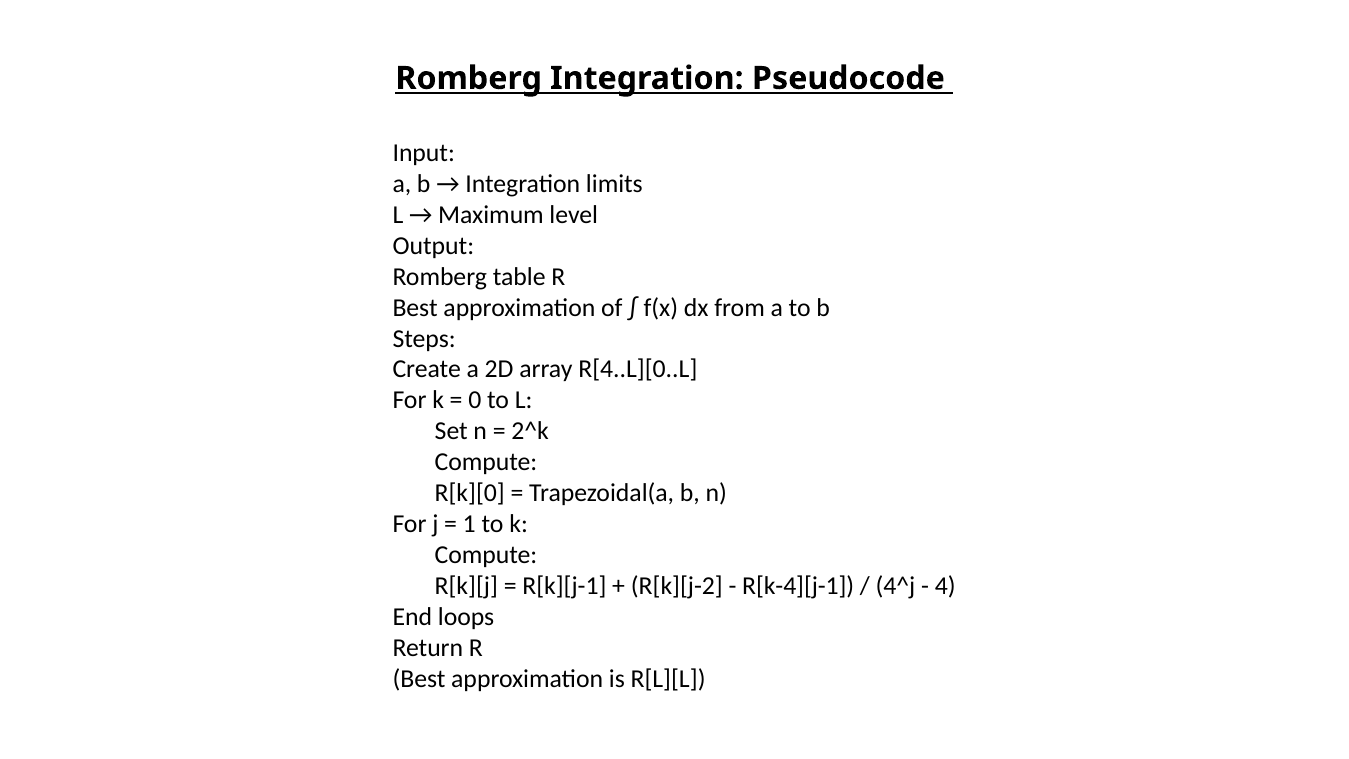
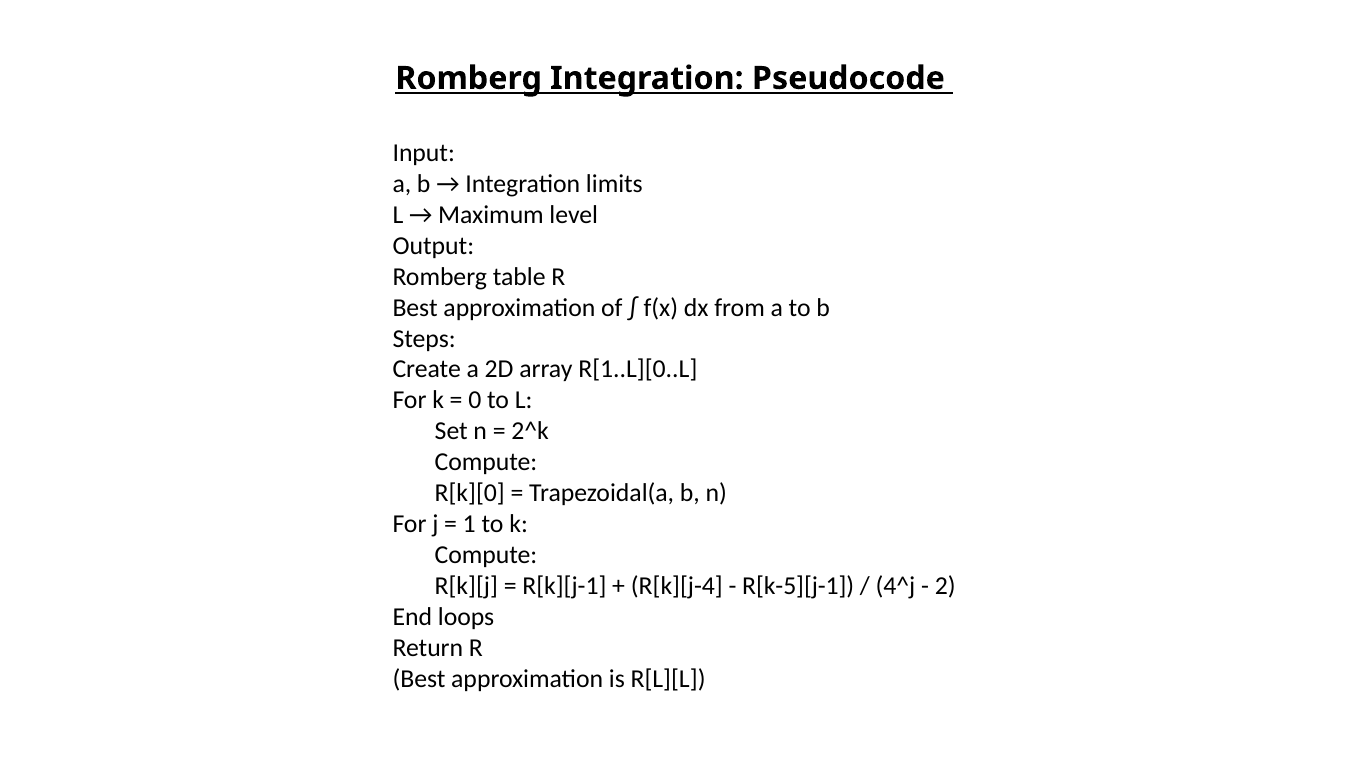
R[4..L][0..L: R[4..L][0..L -> R[1..L][0..L
R[k][j-2: R[k][j-2 -> R[k][j-4
R[k-4][j-1: R[k-4][j-1 -> R[k-5][j-1
4: 4 -> 2
